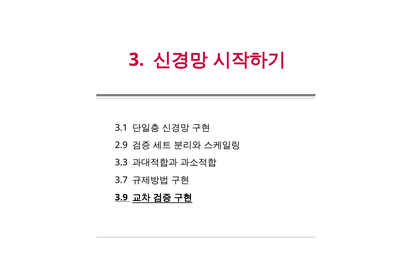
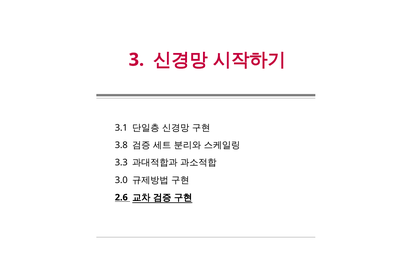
2.9: 2.9 -> 3.8
3.7: 3.7 -> 3.0
3.9: 3.9 -> 2.6
